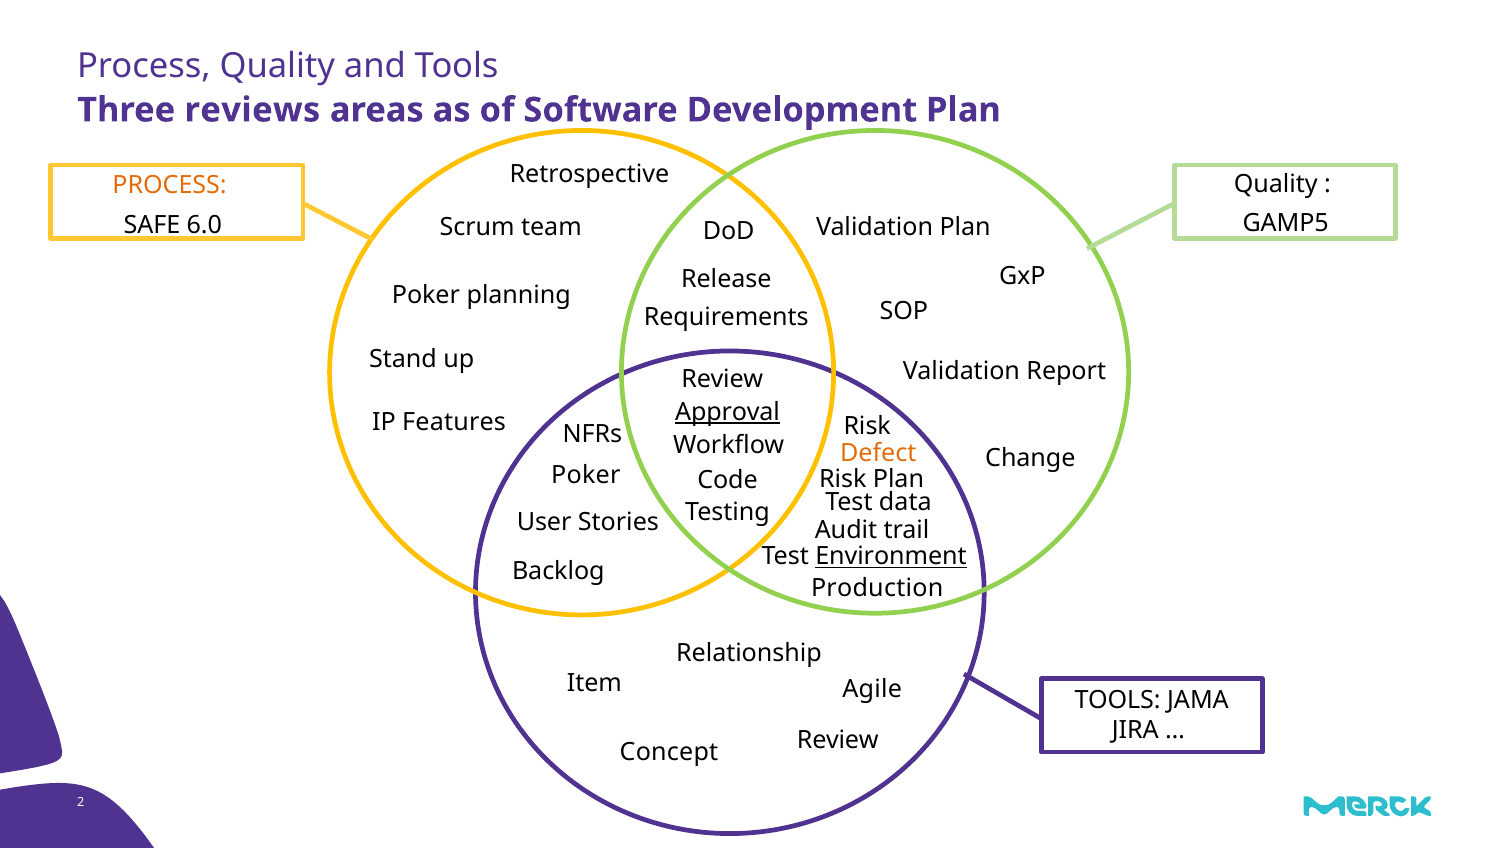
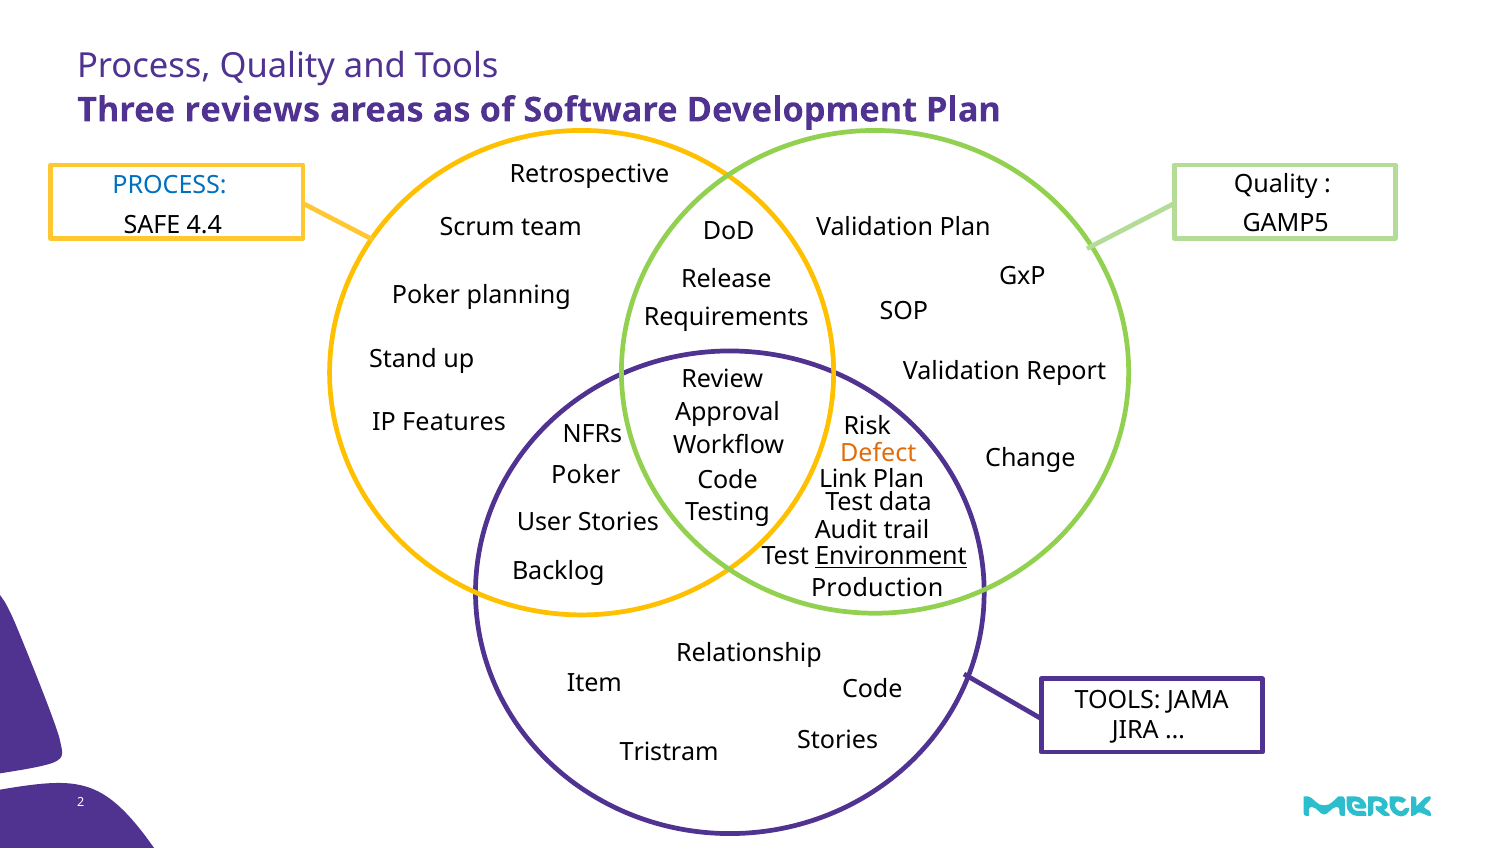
PROCESS at (170, 185) colour: orange -> blue
6.0: 6.0 -> 4.4
Approval underline: present -> none
Risk at (843, 479): Risk -> Link
Agile at (872, 689): Agile -> Code
Review at (838, 740): Review -> Stories
Concept: Concept -> Tristram
